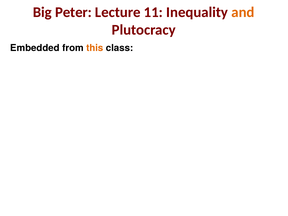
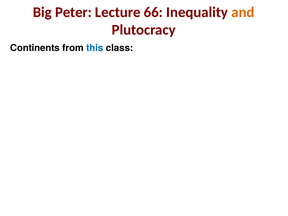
11: 11 -> 66
Embedded: Embedded -> Continents
this colour: orange -> blue
